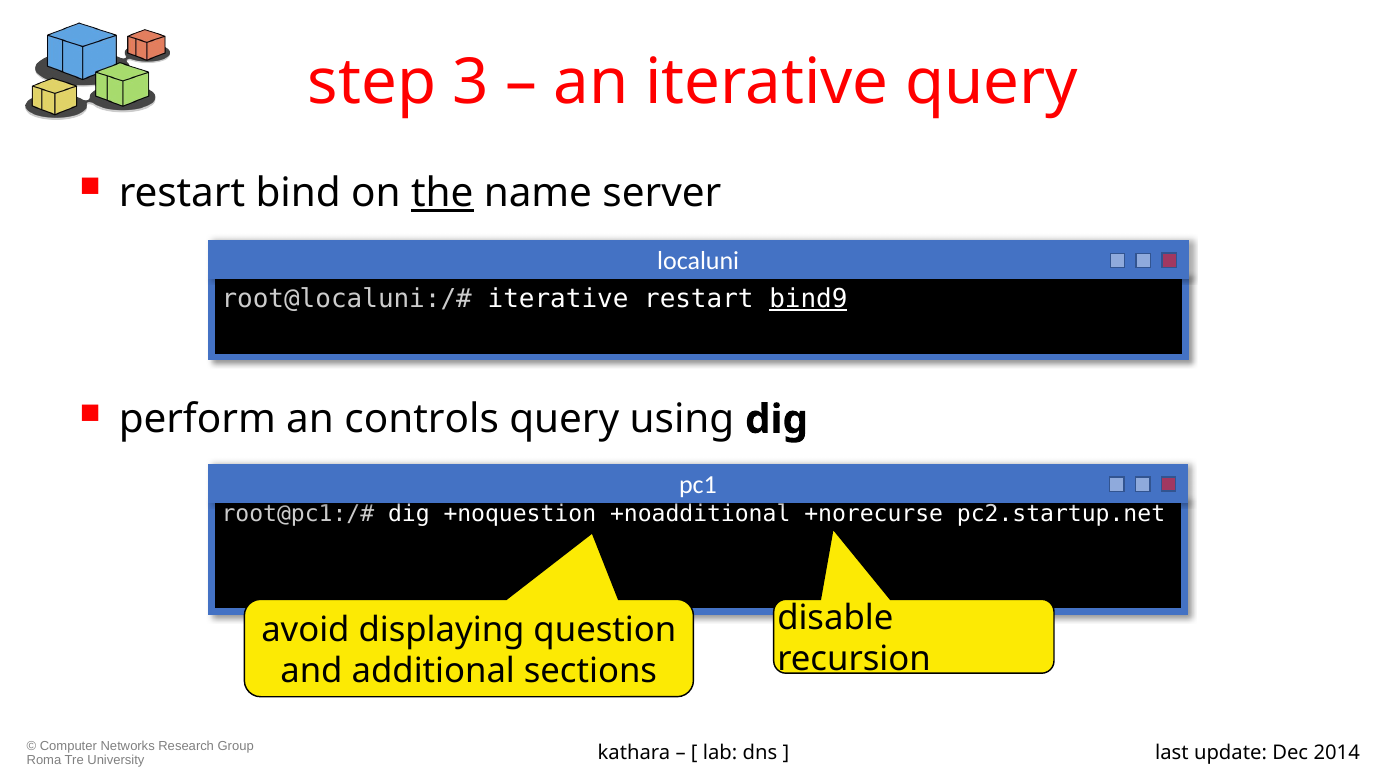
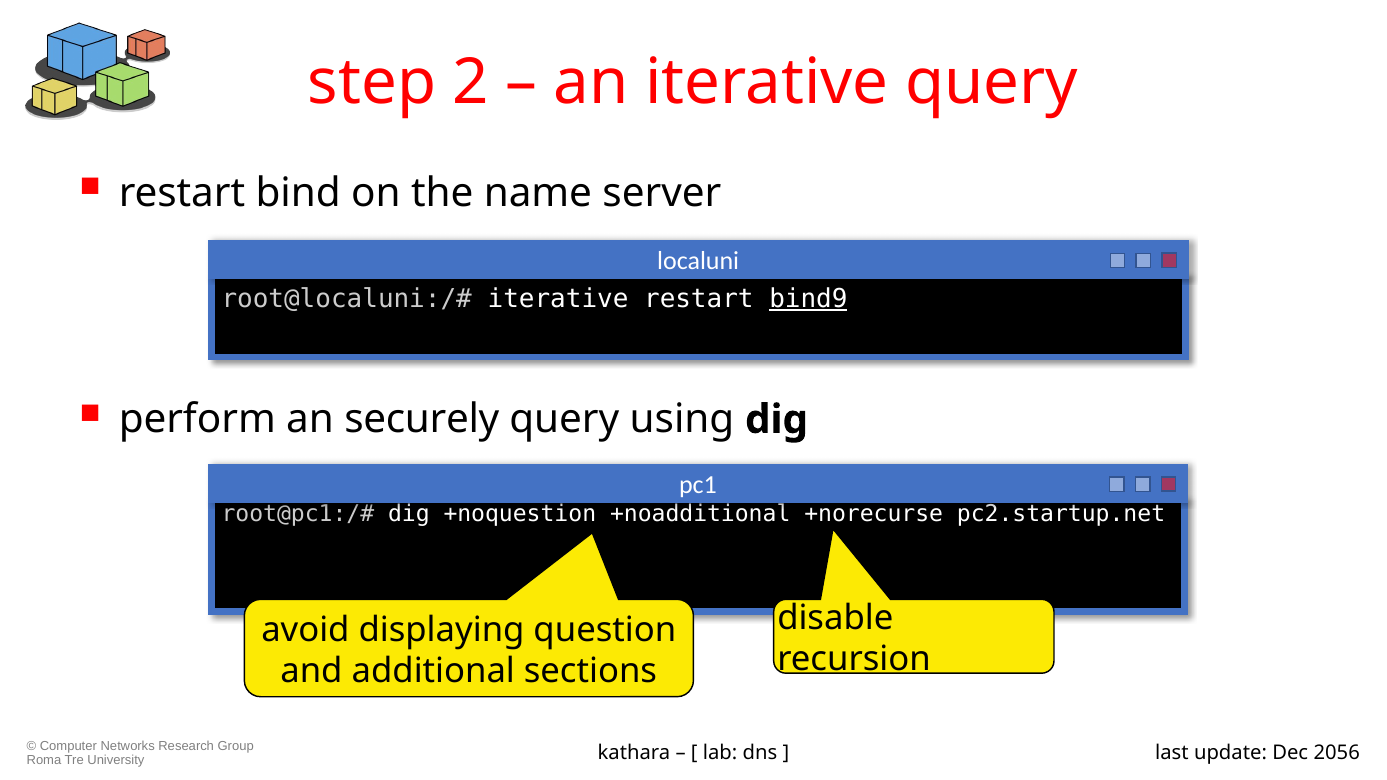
3: 3 -> 2
the underline: present -> none
controls: controls -> securely
2014: 2014 -> 2056
